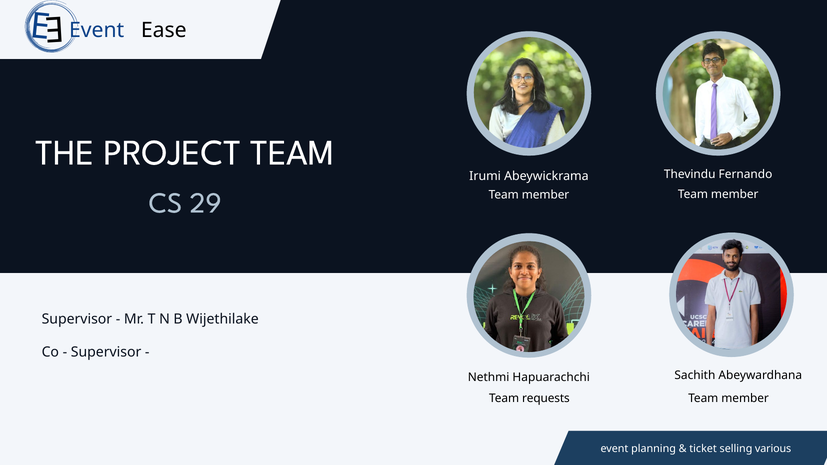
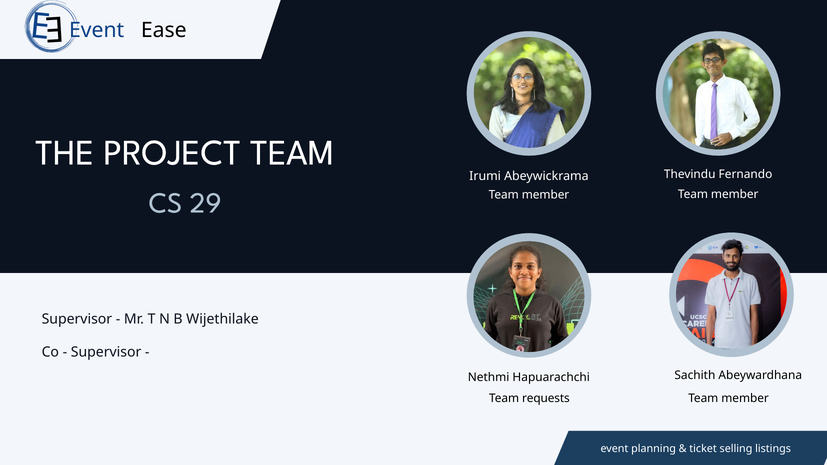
various: various -> listings
